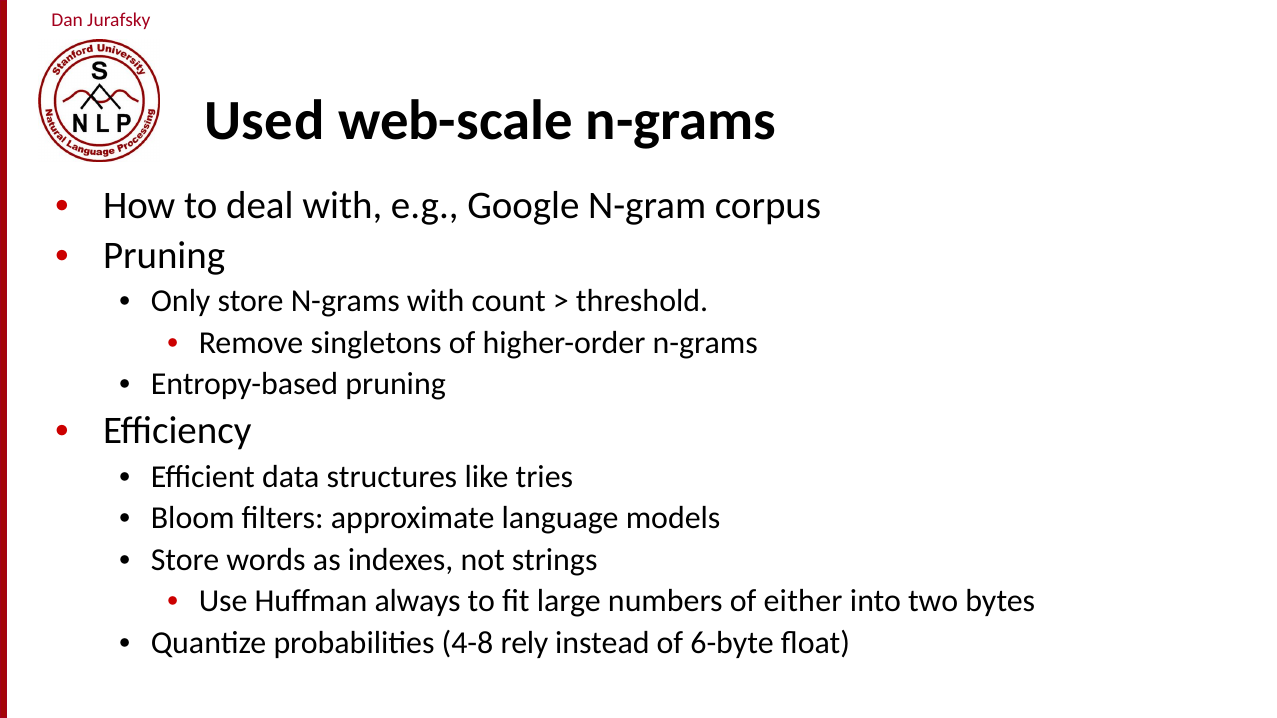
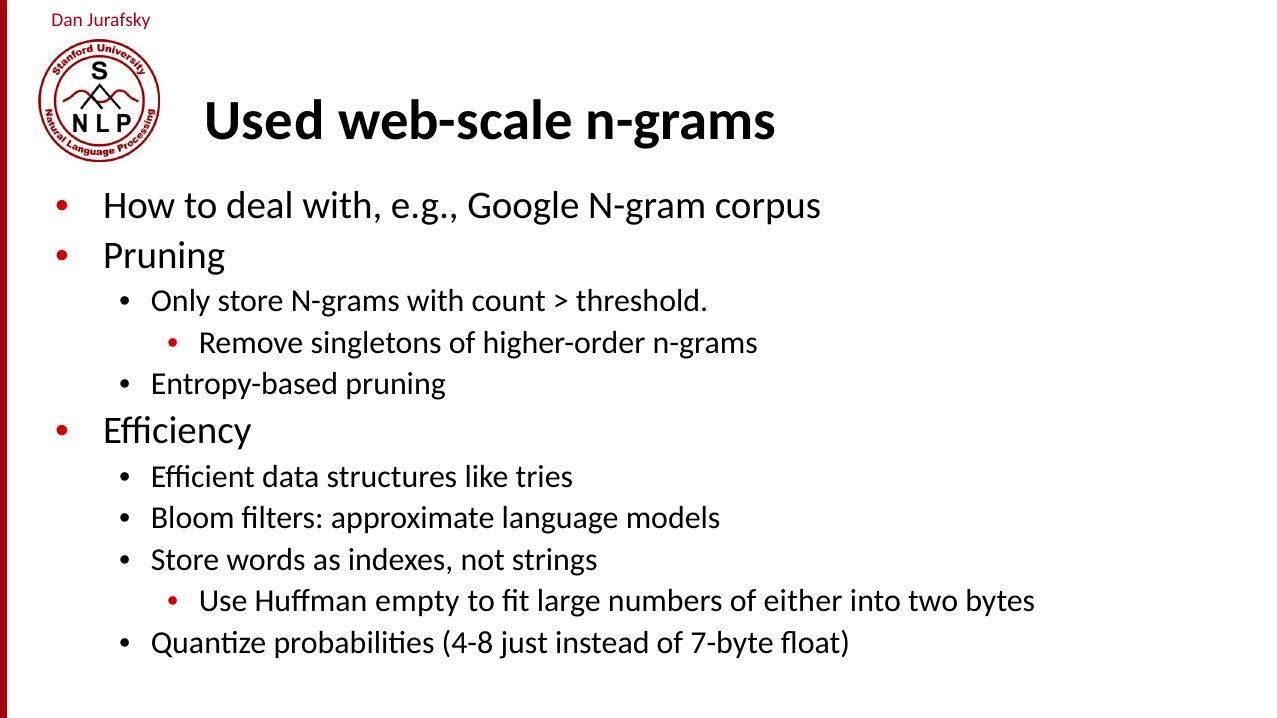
always: always -> empty
rely: rely -> just
6-byte: 6-byte -> 7-byte
